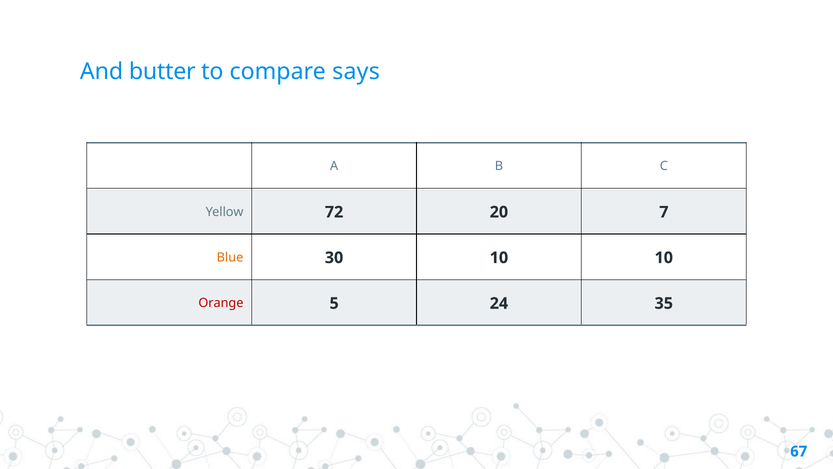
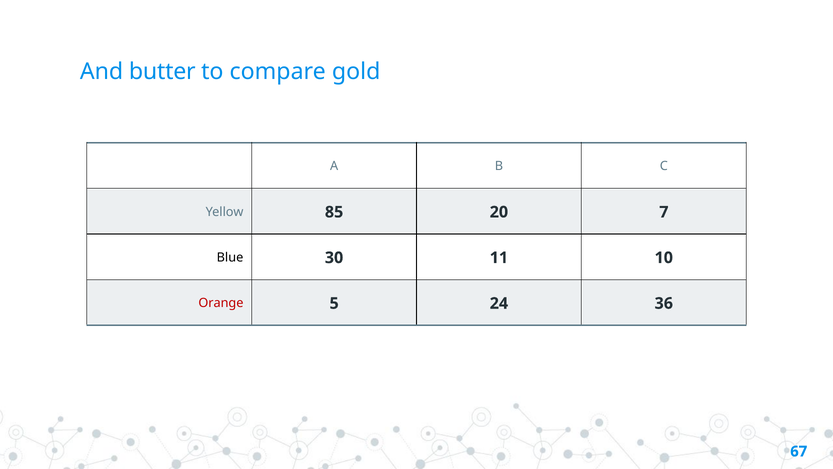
says: says -> gold
72: 72 -> 85
Blue colour: orange -> black
30 10: 10 -> 11
35: 35 -> 36
